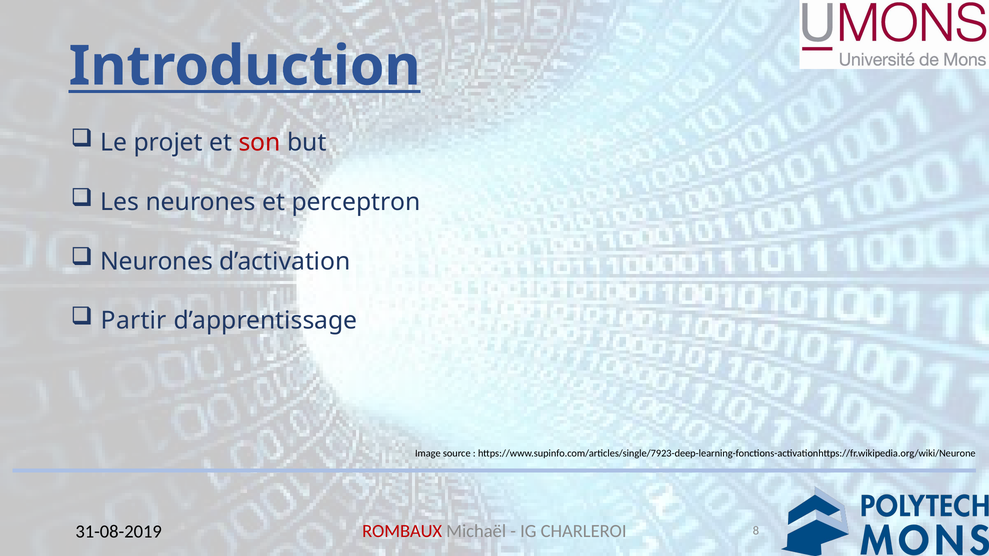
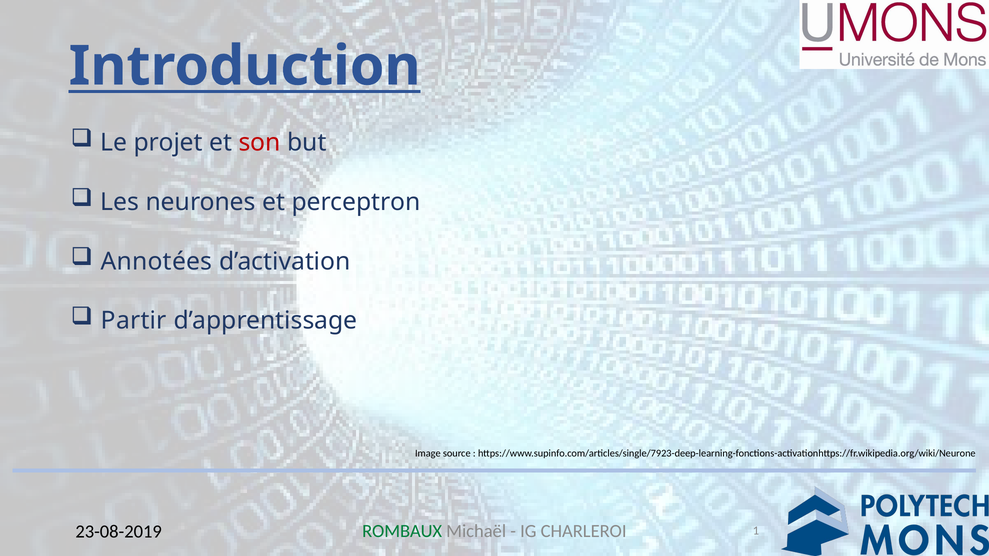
Neurones at (157, 261): Neurones -> Annotées
ROMBAUX colour: red -> green
8: 8 -> 1
31-08-2019: 31-08-2019 -> 23-08-2019
